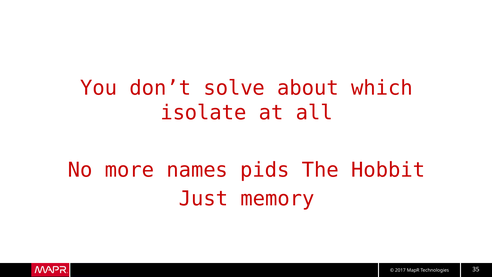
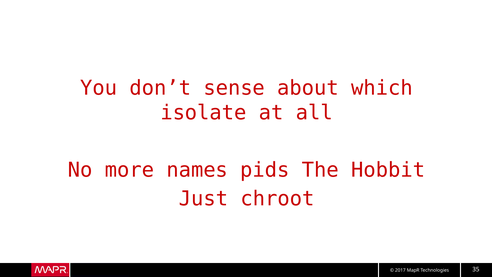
solve: solve -> sense
memory: memory -> chroot
